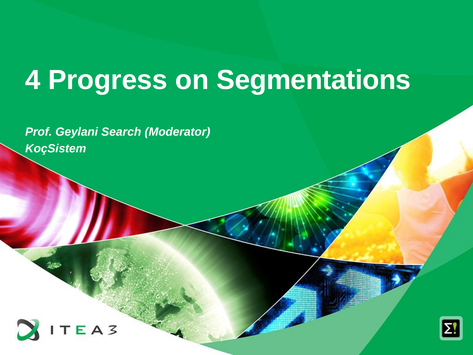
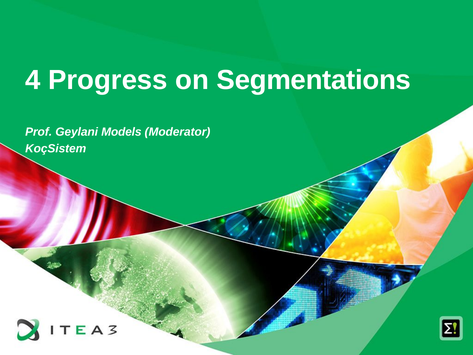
Search: Search -> Models
